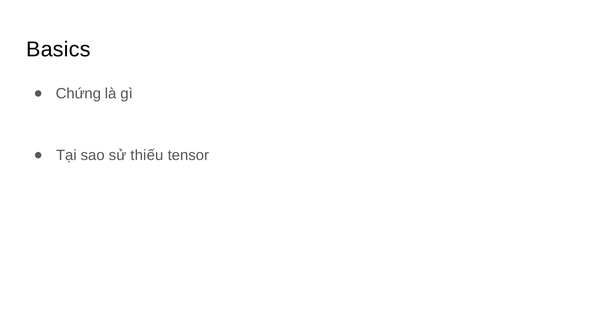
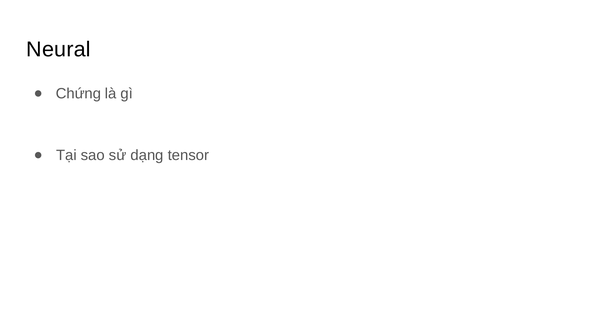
Basics: Basics -> Neural
thiếu: thiếu -> dạng
